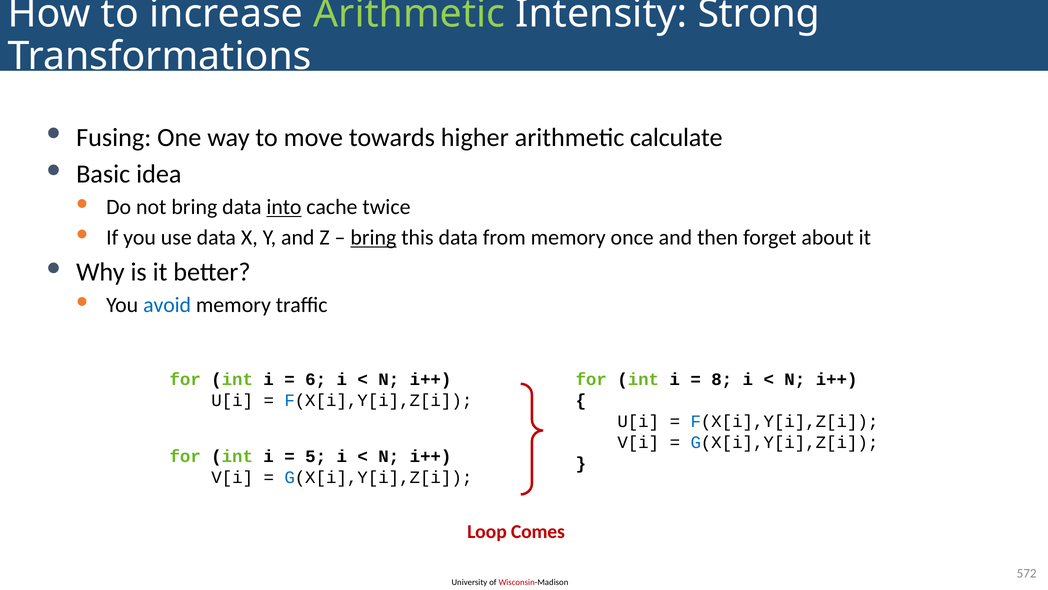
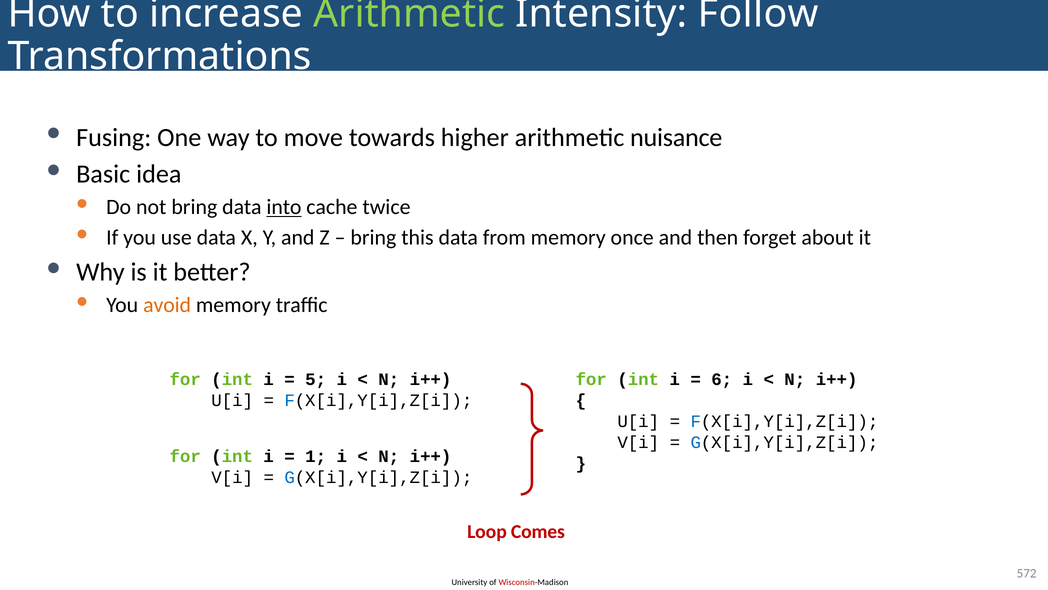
Strong: Strong -> Follow
calculate: calculate -> nuisance
bring at (373, 237) underline: present -> none
avoid colour: blue -> orange
6: 6 -> 5
8: 8 -> 6
5: 5 -> 1
